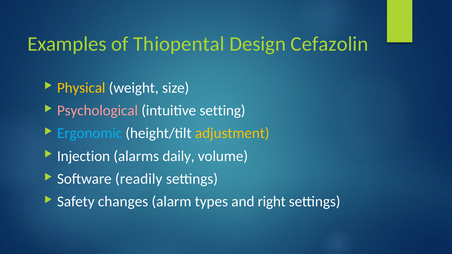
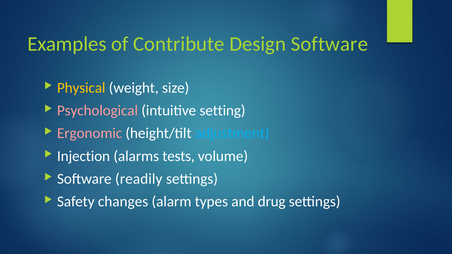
Thiopental: Thiopental -> Contribute
Design Cefazolin: Cefazolin -> Software
Ergonomic colour: light blue -> pink
adjustment colour: yellow -> light blue
daily: daily -> tests
right: right -> drug
